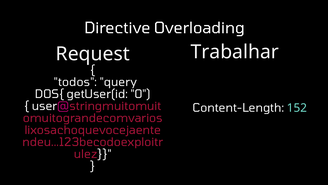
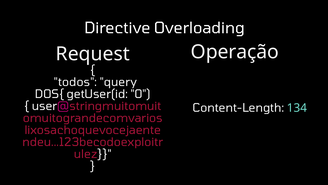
Trabalhar: Trabalhar -> Operação
152: 152 -> 134
